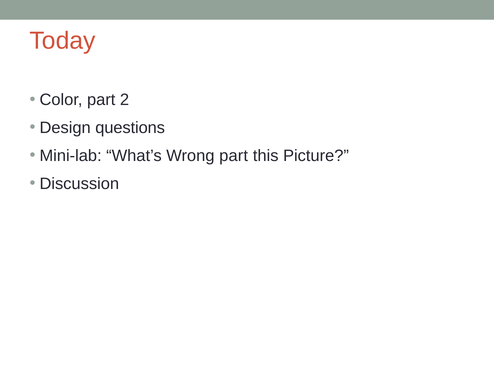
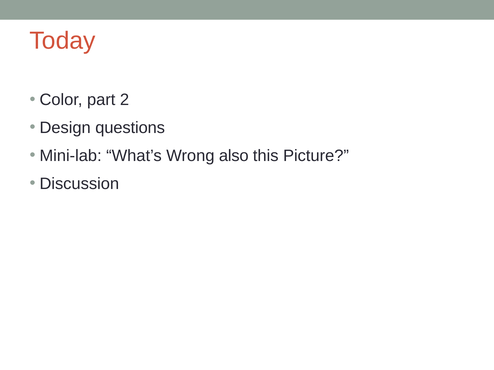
Wrong part: part -> also
